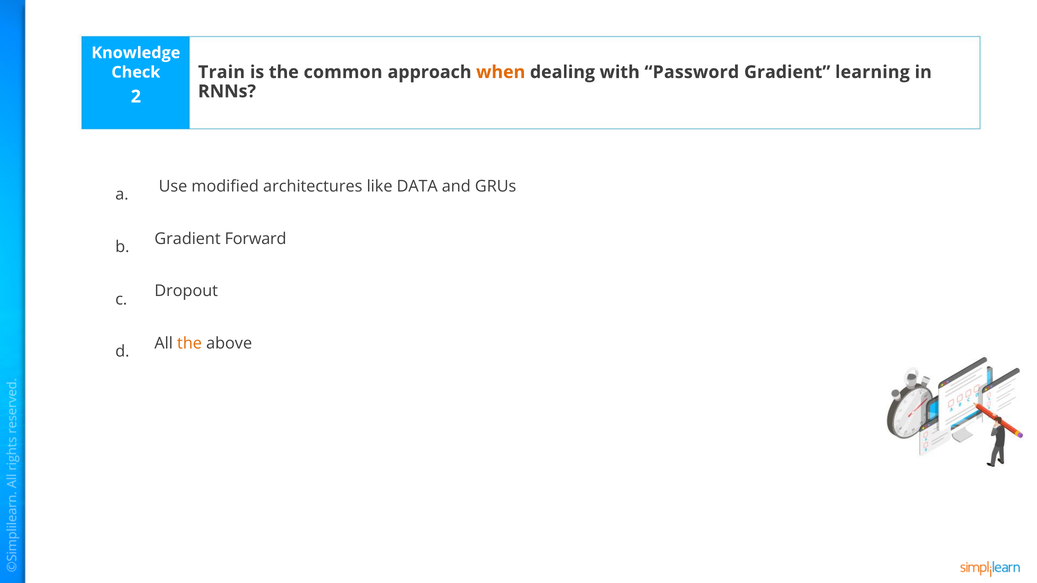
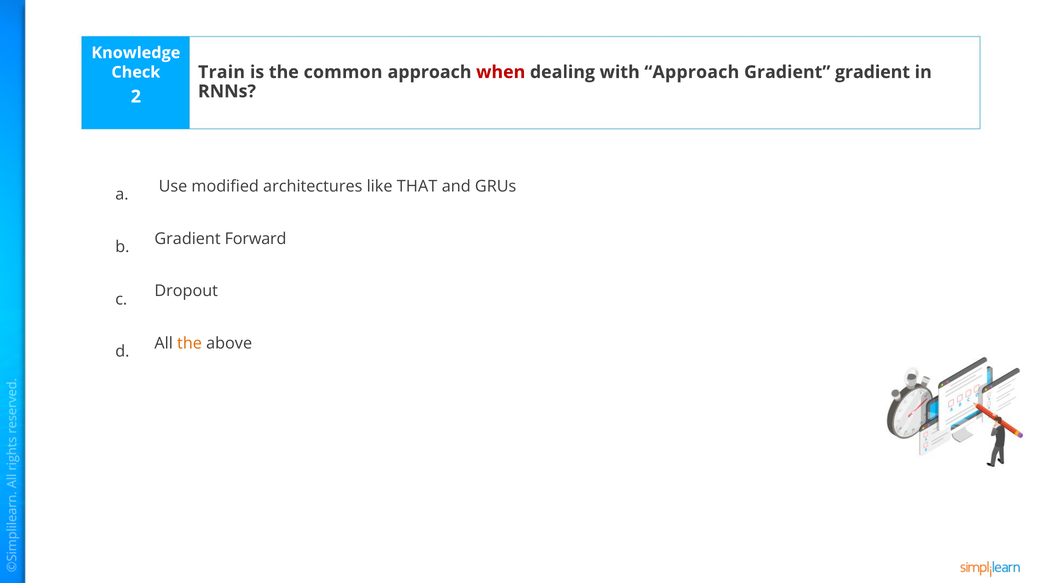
when colour: orange -> red
with Password: Password -> Approach
Gradient learning: learning -> gradient
DATA: DATA -> THAT
